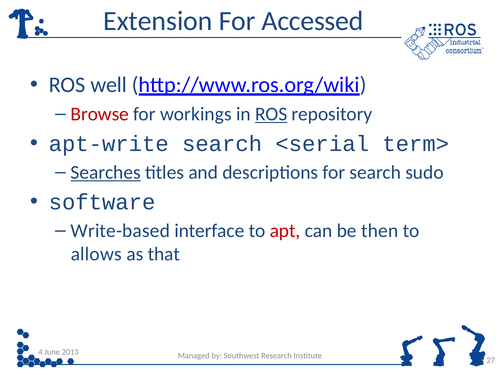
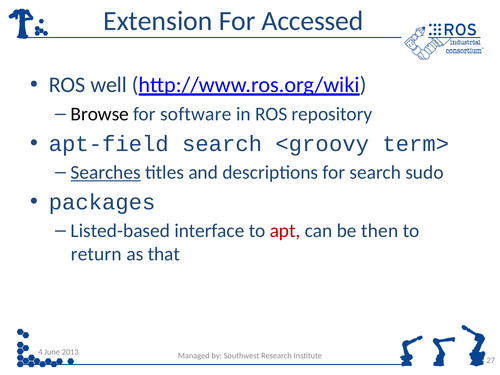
Browse colour: red -> black
workings: workings -> software
ROS at (271, 114) underline: present -> none
apt-write: apt-write -> apt-field
<serial: <serial -> <groovy
software: software -> packages
Write-based: Write-based -> Listed-based
allows: allows -> return
